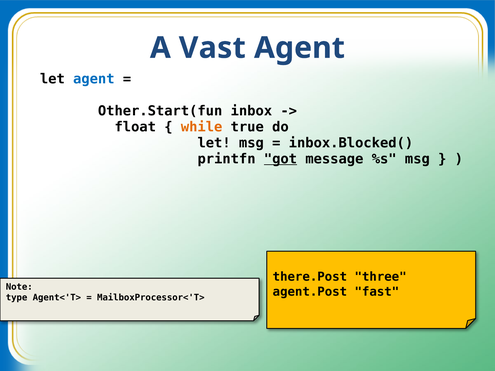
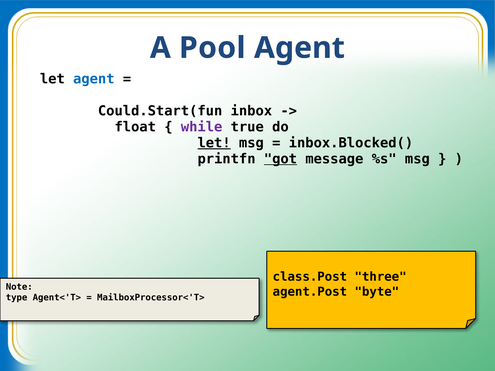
Vast: Vast -> Pool
Other.Start(fun: Other.Start(fun -> Could.Start(fun
while colour: orange -> purple
let at (214, 143) underline: none -> present
there.Post: there.Post -> class.Post
fast: fast -> byte
